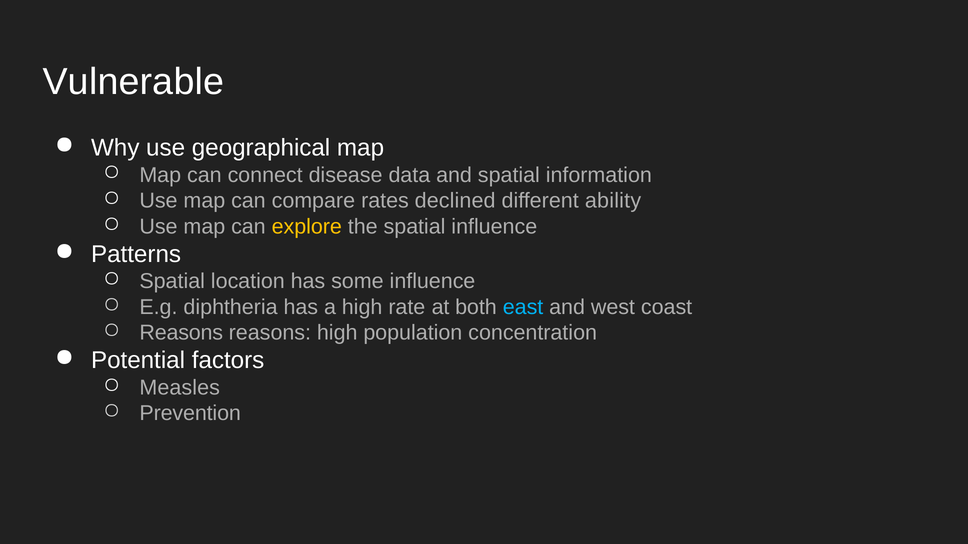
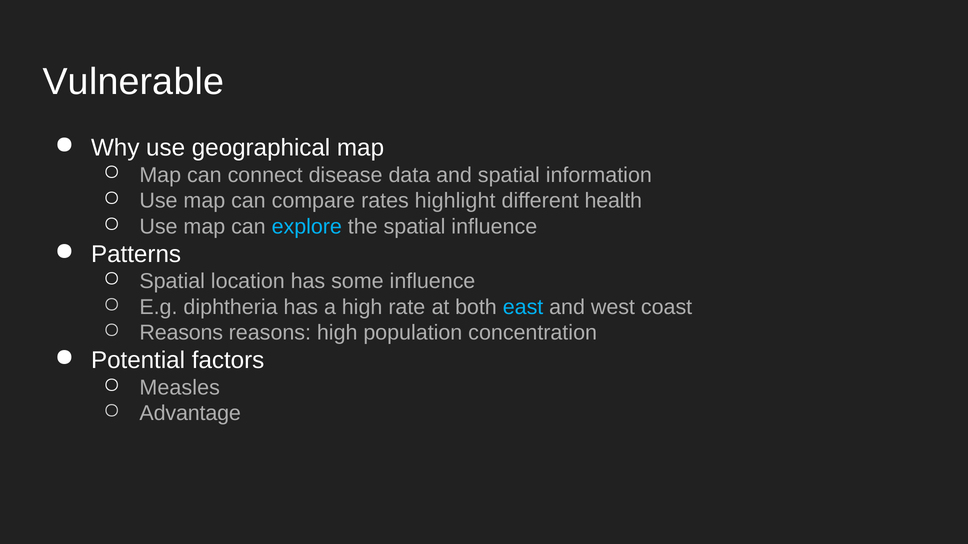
declined: declined -> highlight
ability: ability -> health
explore colour: yellow -> light blue
Prevention: Prevention -> Advantage
